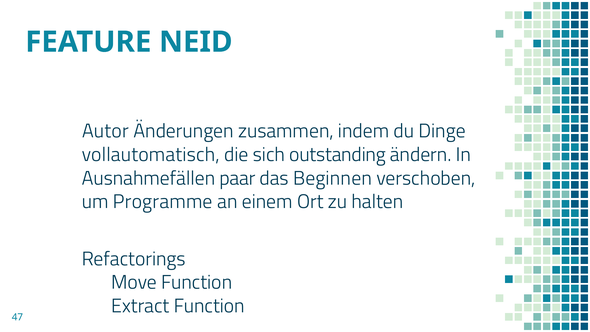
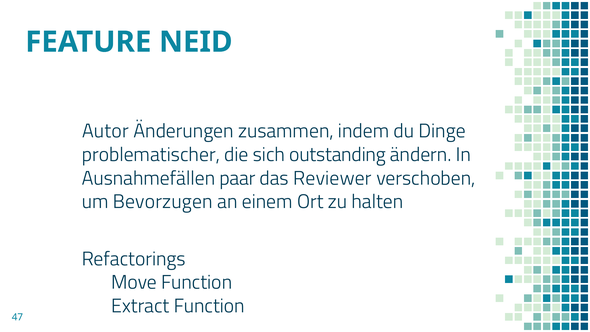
vollautomatisch: vollautomatisch -> problematischer
Beginnen: Beginnen -> Reviewer
Programme: Programme -> Bevorzugen
